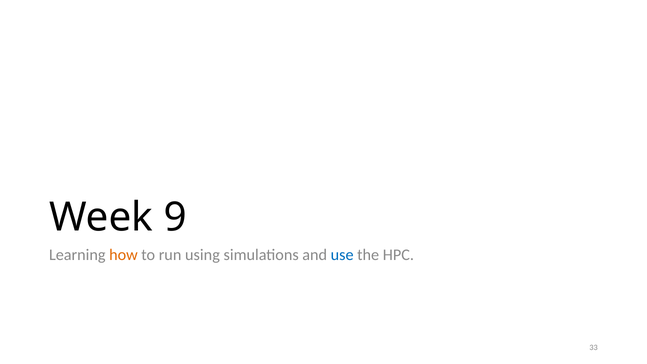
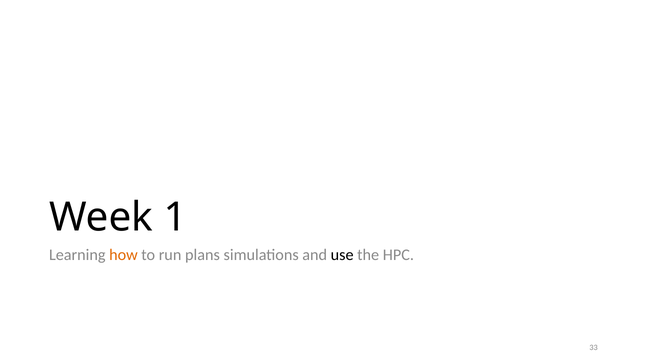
9: 9 -> 1
using: using -> plans
use colour: blue -> black
